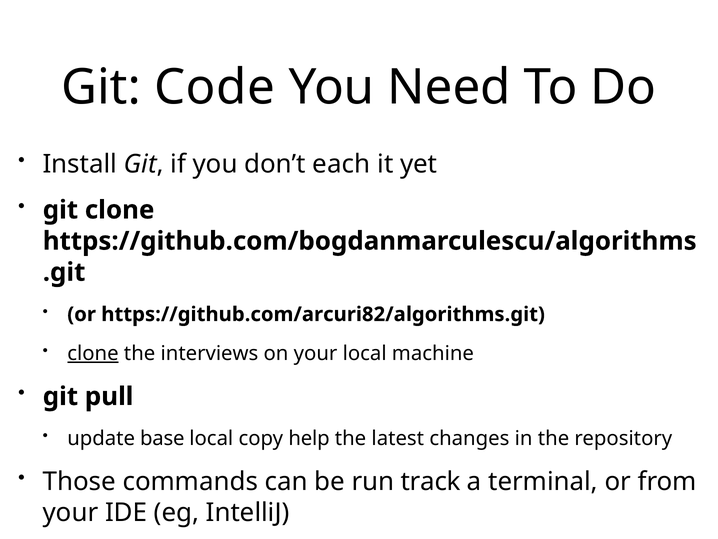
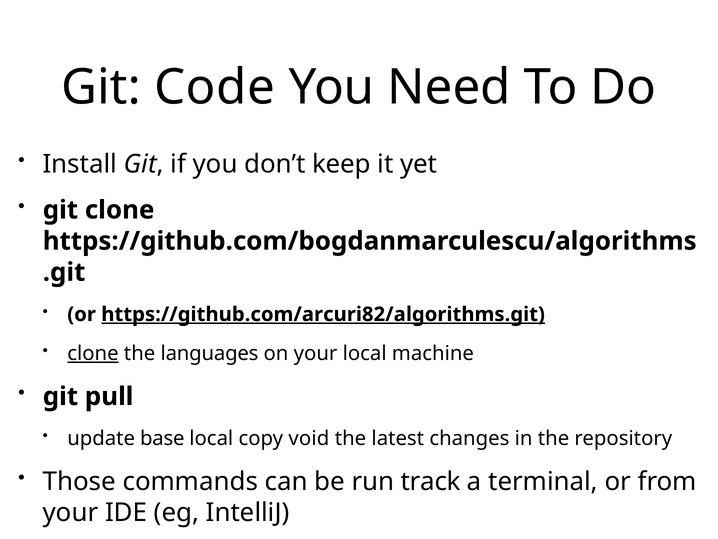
each: each -> keep
https://github.com/arcuri82/algorithms.git underline: none -> present
interviews: interviews -> languages
help: help -> void
